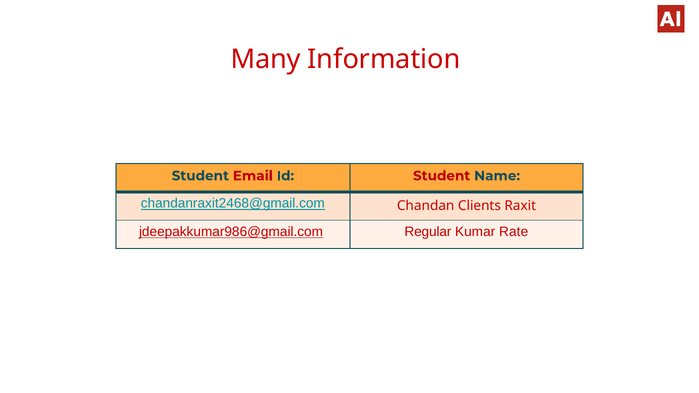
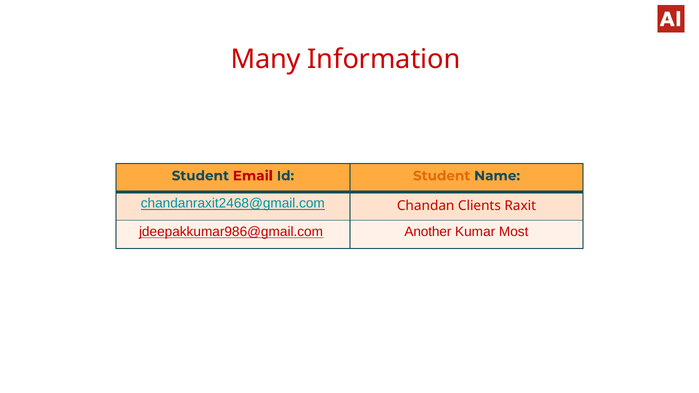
Student at (442, 176) colour: red -> orange
Regular: Regular -> Another
Rate: Rate -> Most
